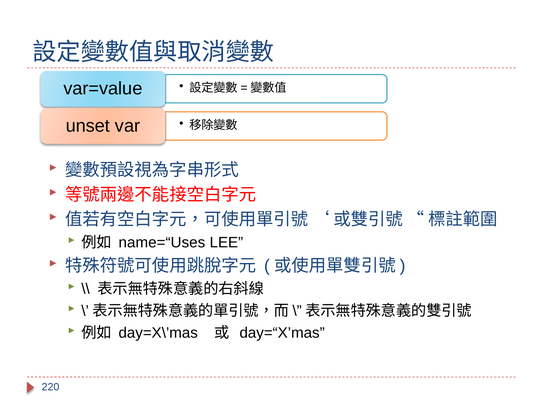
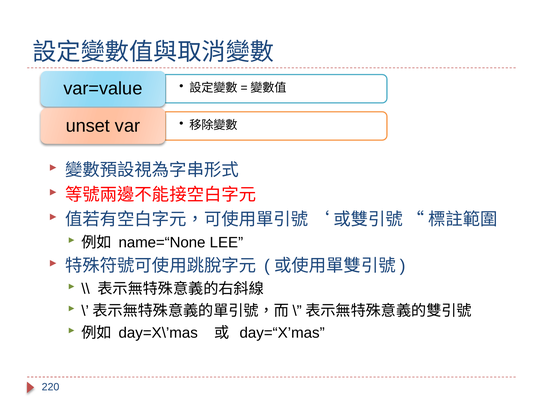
name=“Uses: name=“Uses -> name=“None
